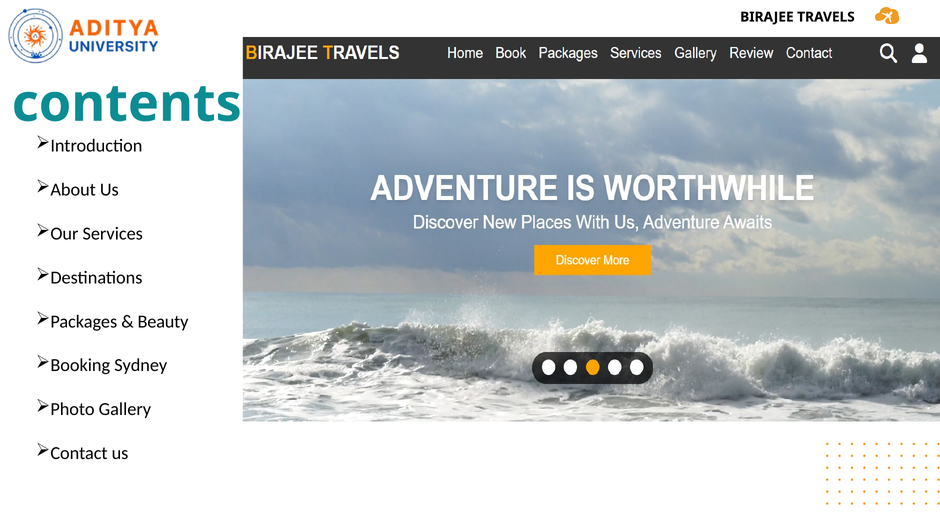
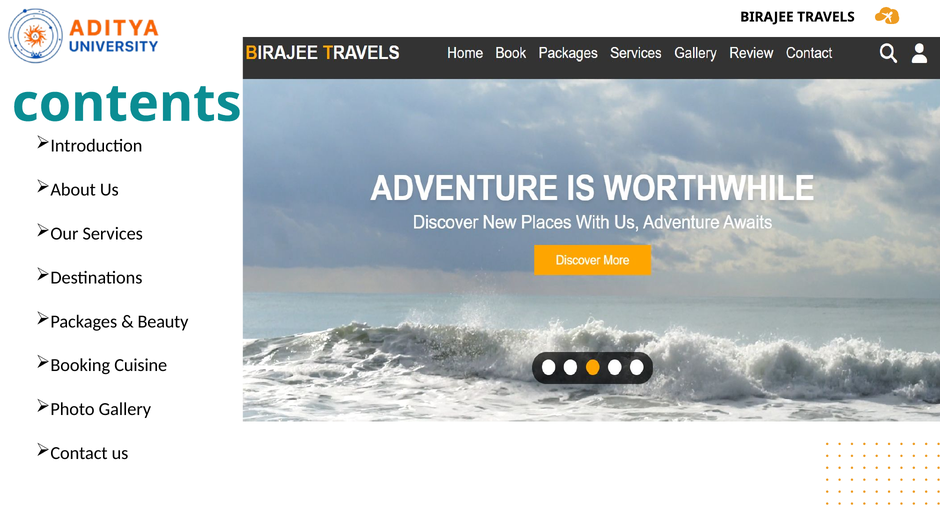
Sydney: Sydney -> Cuisine
